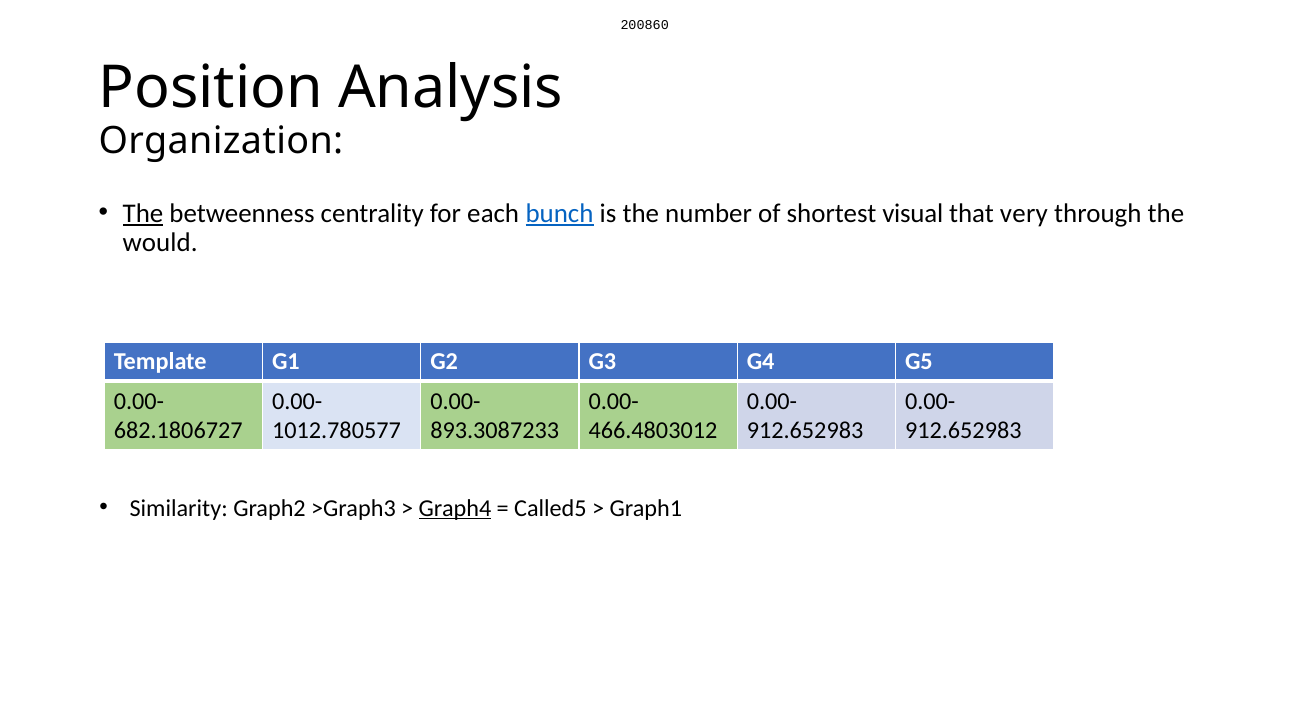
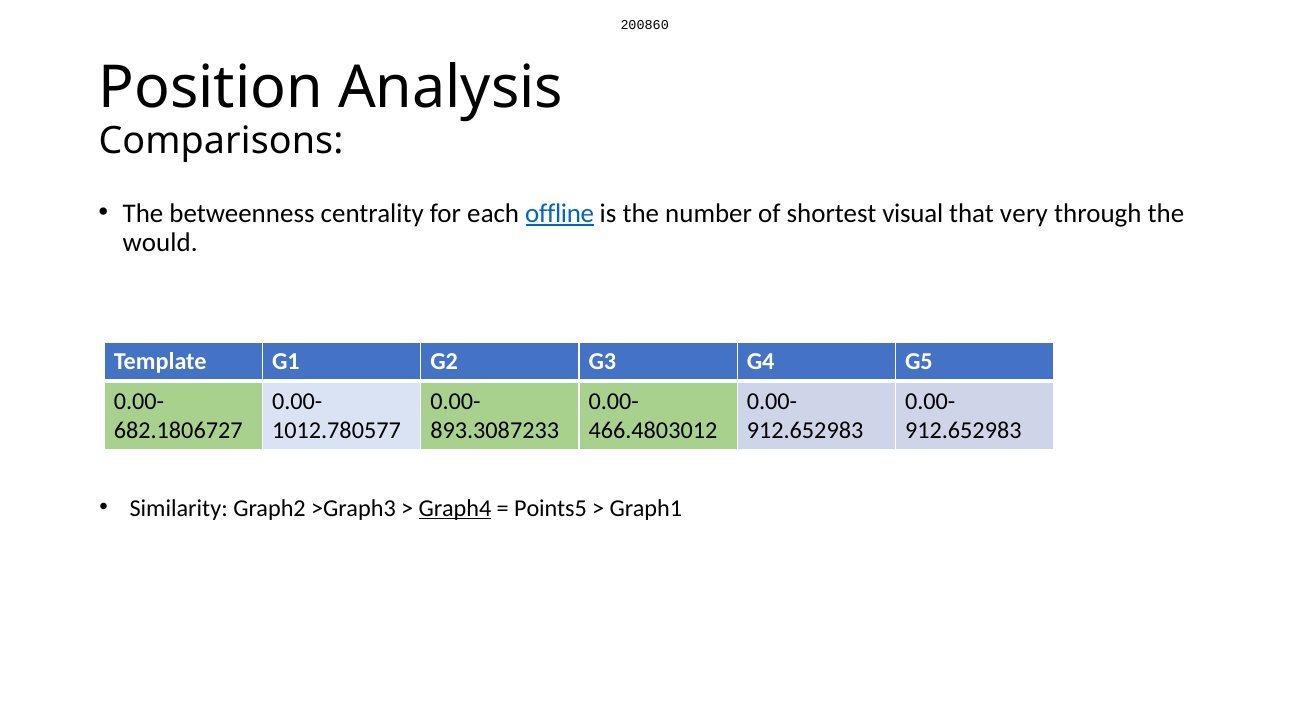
Organization: Organization -> Comparisons
The at (143, 213) underline: present -> none
bunch: bunch -> offline
Called5: Called5 -> Points5
